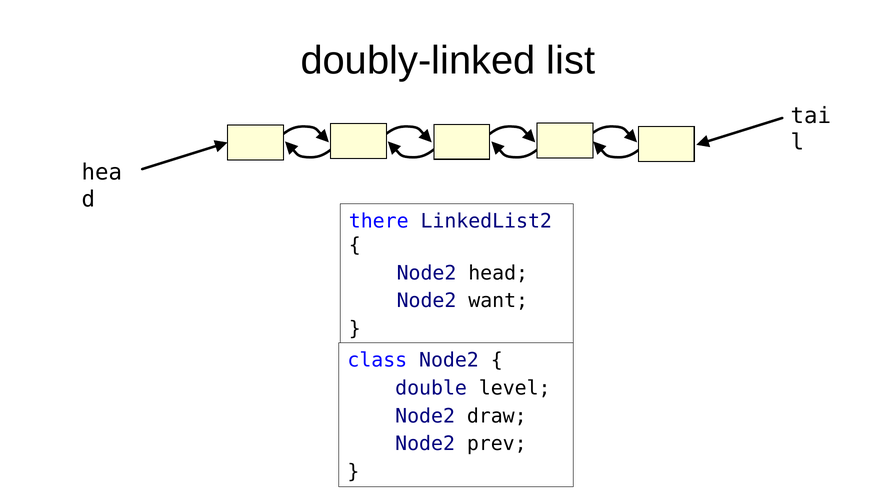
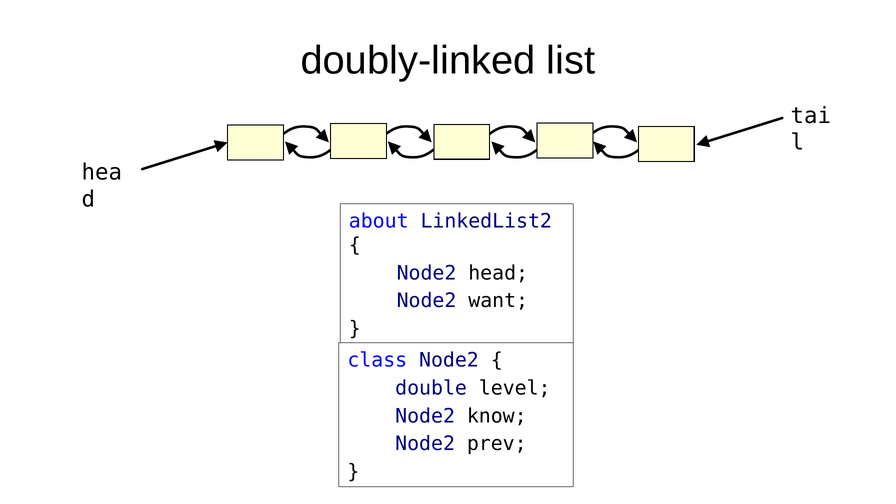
there: there -> about
draw: draw -> know
